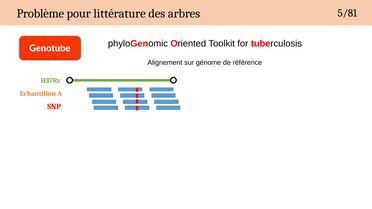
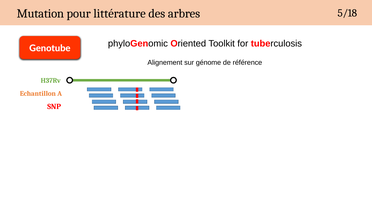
Problème: Problème -> Mutation
5/81: 5/81 -> 5/18
